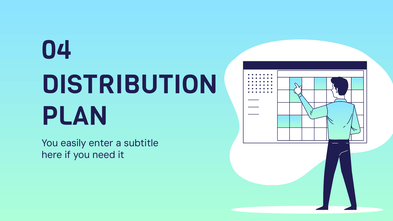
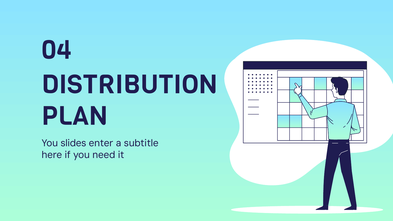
easily: easily -> slides
